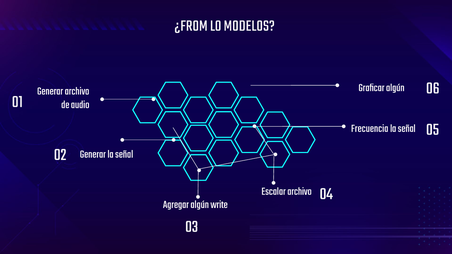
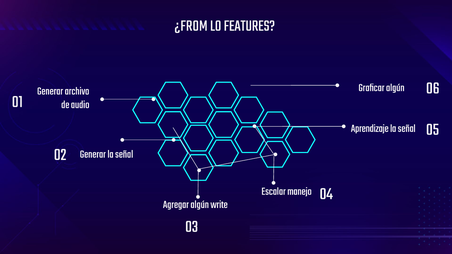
MODELOS: MODELOS -> FEATURES
Frecuencia: Frecuencia -> Aprendizaje
Escalar archivo: archivo -> manejo
